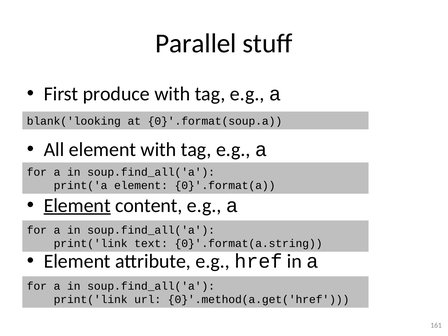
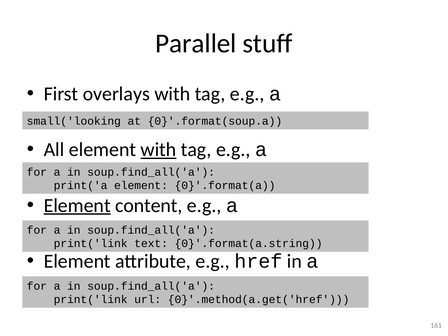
produce: produce -> overlays
blank('looking: blank('looking -> small('looking
with at (158, 150) underline: none -> present
